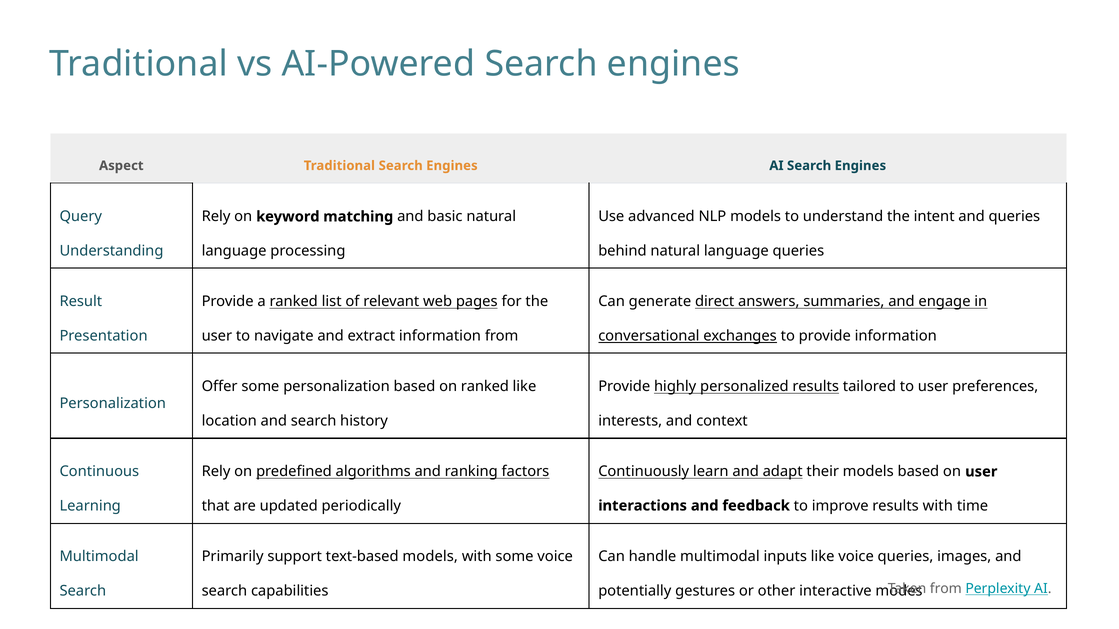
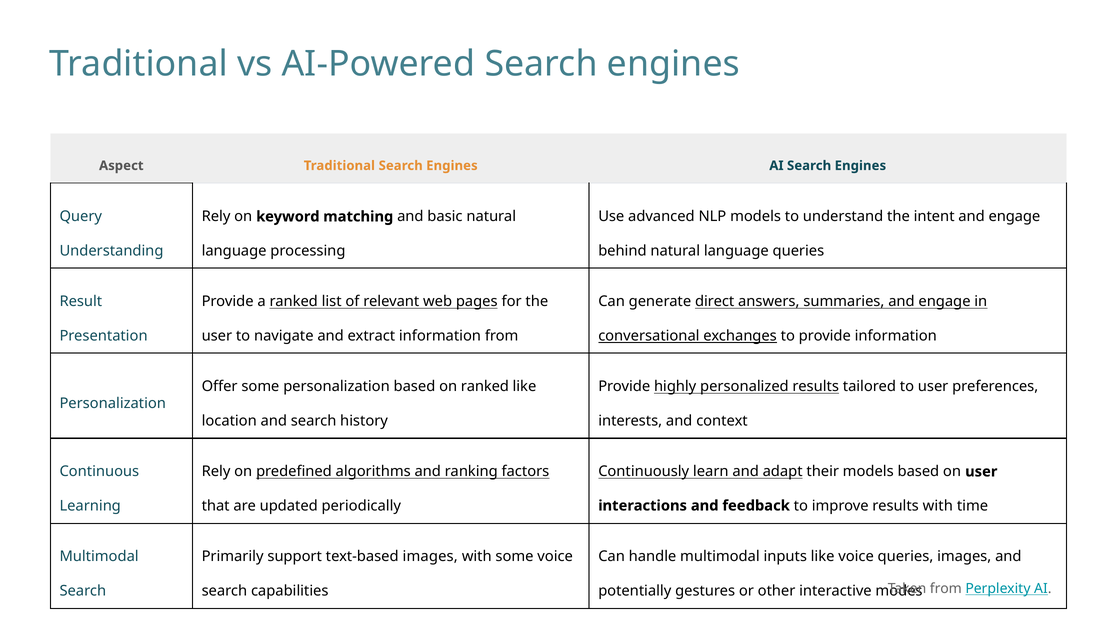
intent and queries: queries -> engage
text-based models: models -> images
